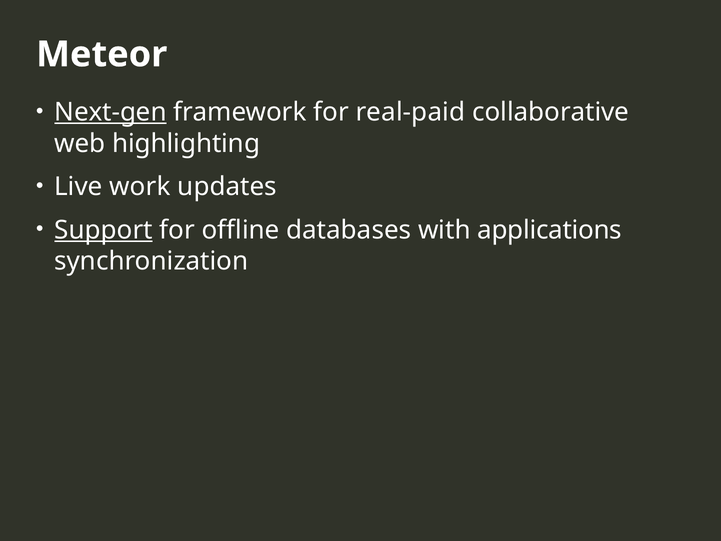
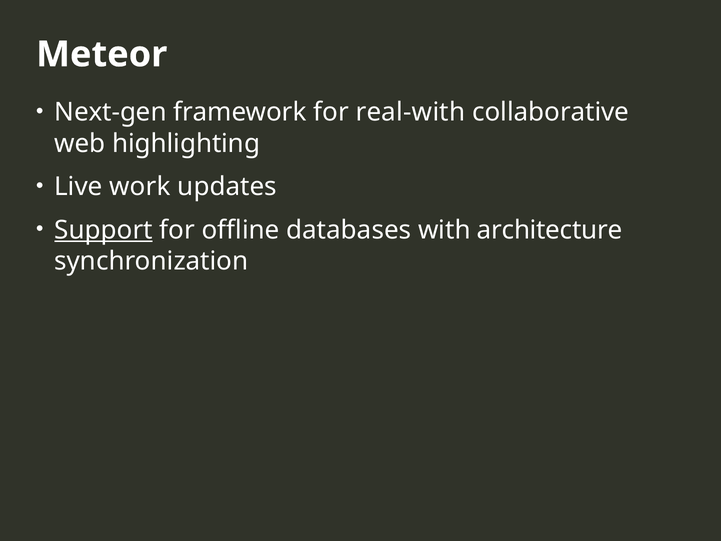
Next-gen underline: present -> none
real-paid: real-paid -> real-with
applications: applications -> architecture
